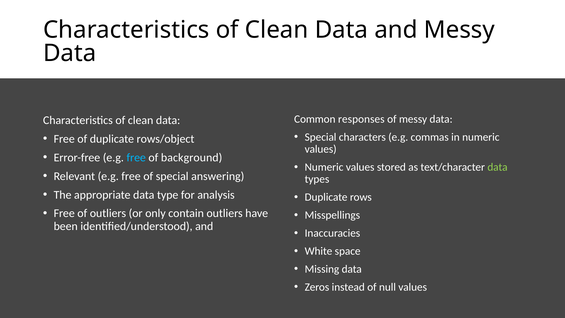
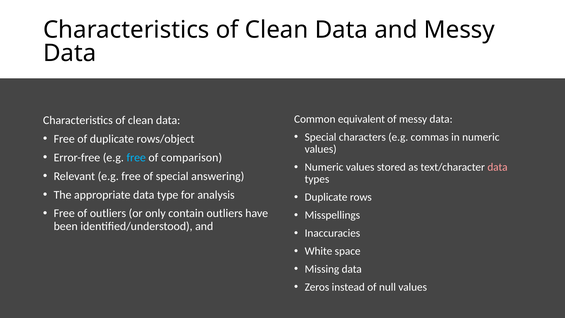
responses: responses -> equivalent
background: background -> comparison
data at (497, 167) colour: light green -> pink
